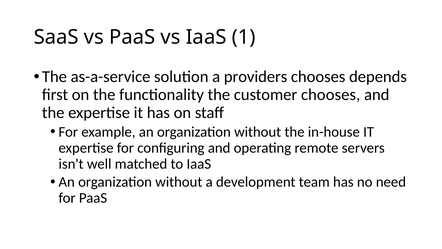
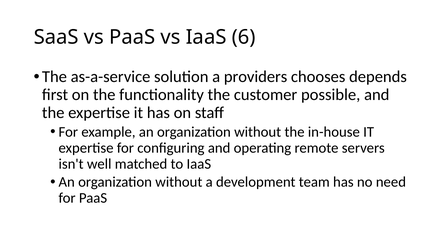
1: 1 -> 6
customer chooses: chooses -> possible
